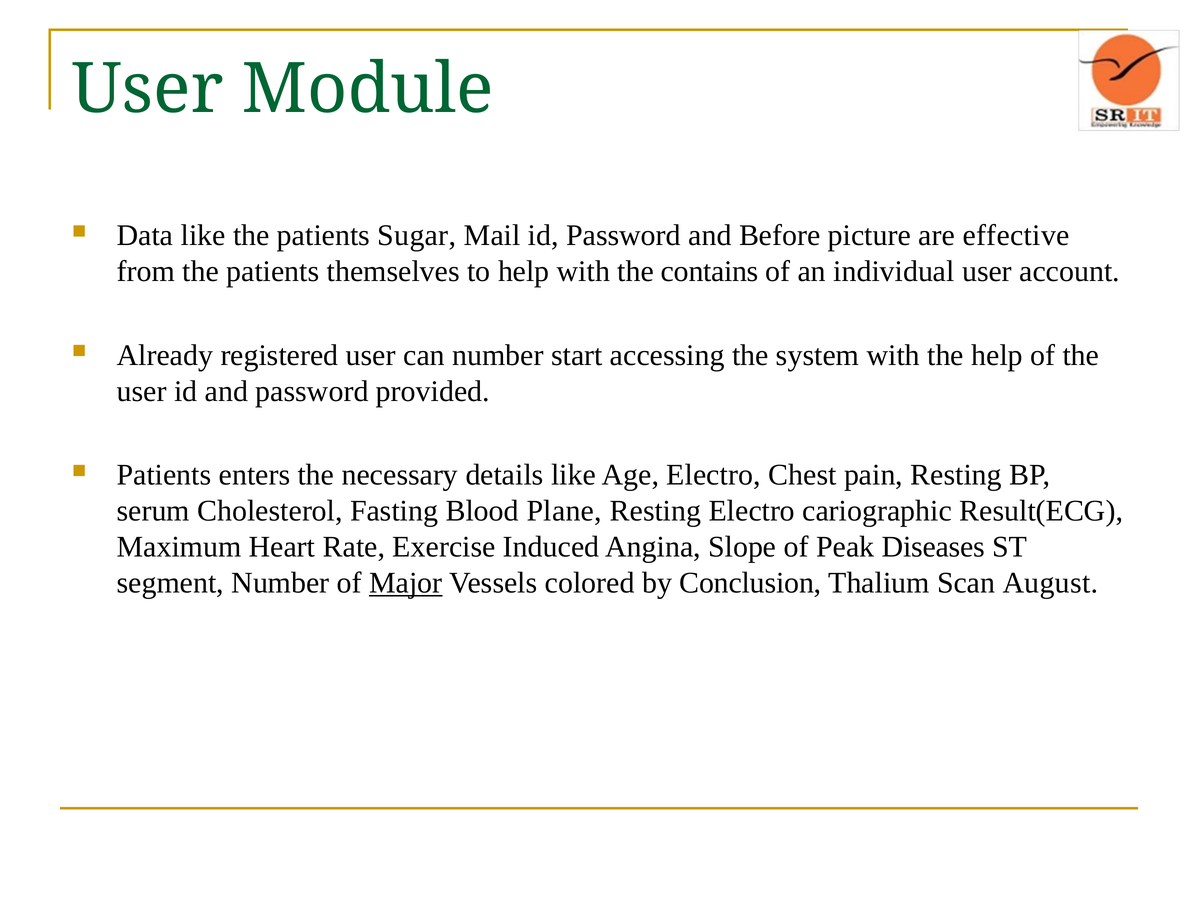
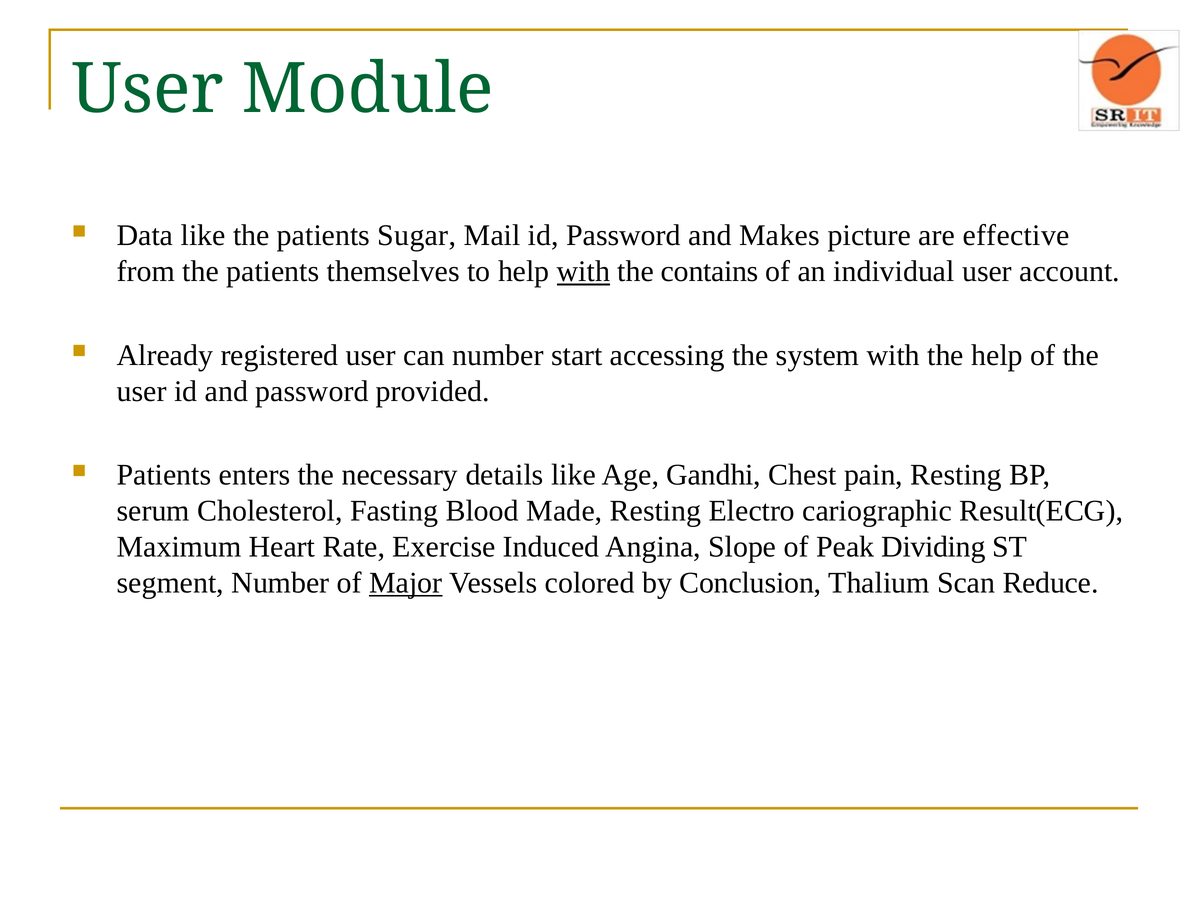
Before: Before -> Makes
with at (583, 272) underline: none -> present
Age Electro: Electro -> Gandhi
Plane: Plane -> Made
Diseases: Diseases -> Dividing
August: August -> Reduce
